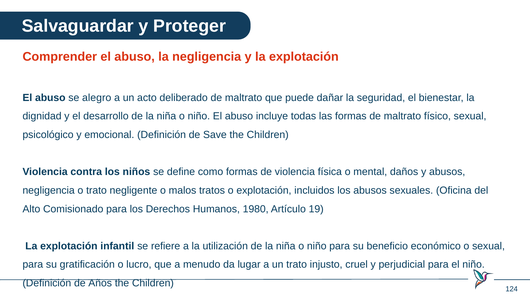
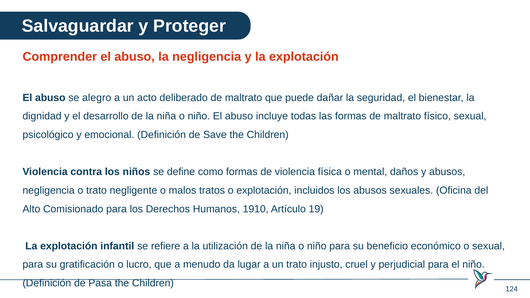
1980: 1980 -> 1910
Años: Años -> Pasa
